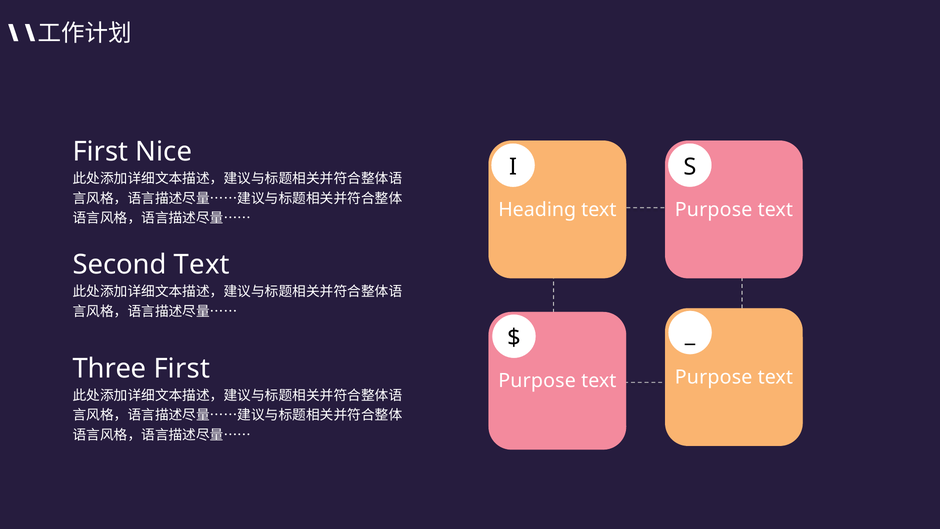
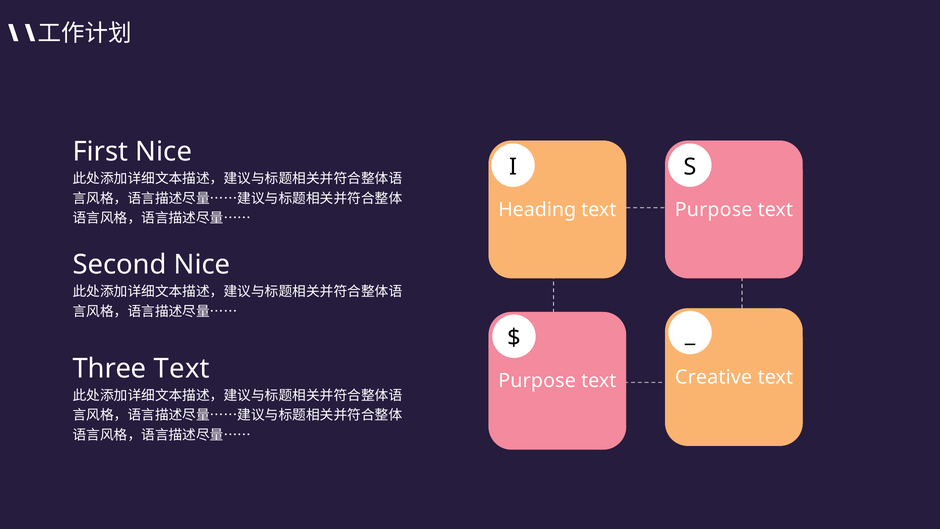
Second Text: Text -> Nice
Three First: First -> Text
Purpose at (714, 377): Purpose -> Creative
